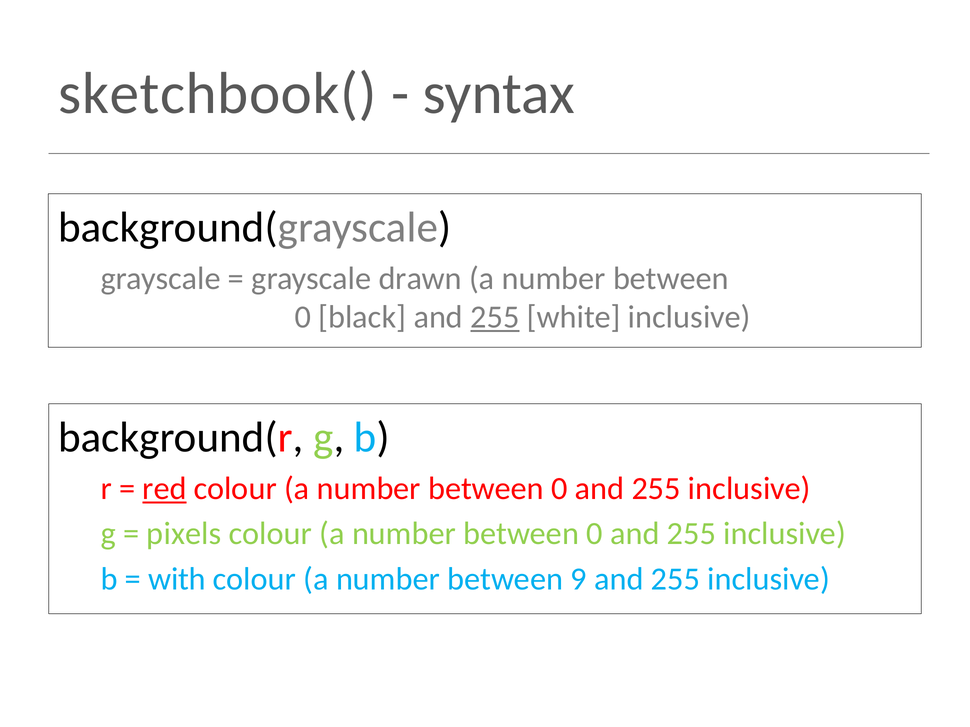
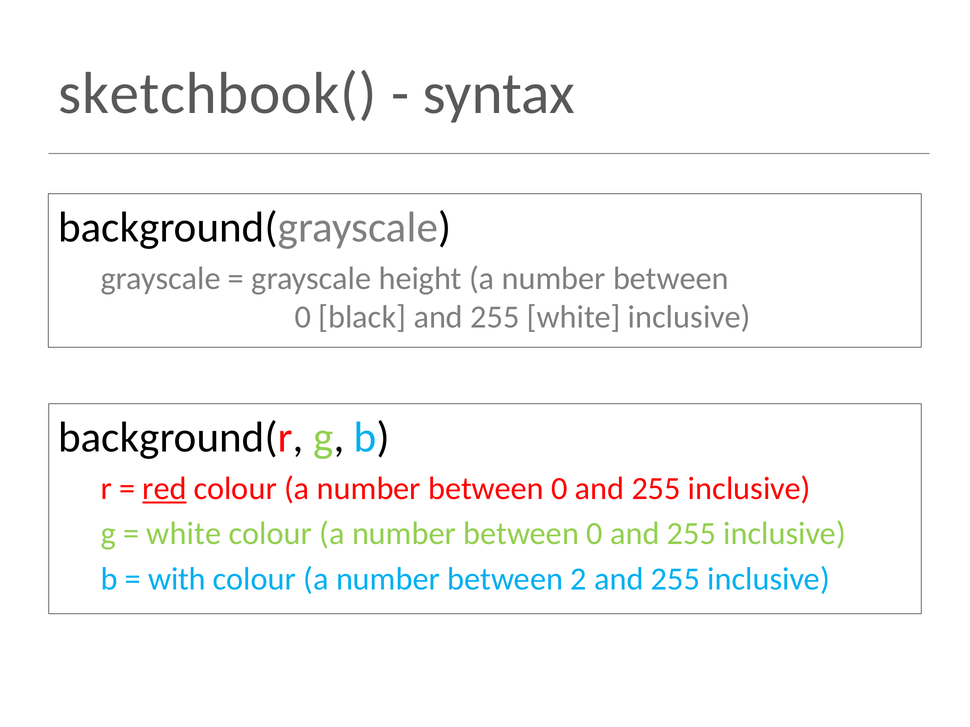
drawn: drawn -> height
255 at (495, 318) underline: present -> none
pixels at (184, 534): pixels -> white
9: 9 -> 2
